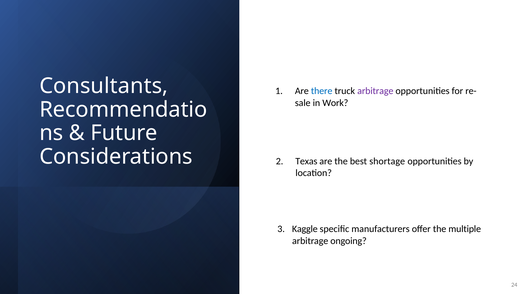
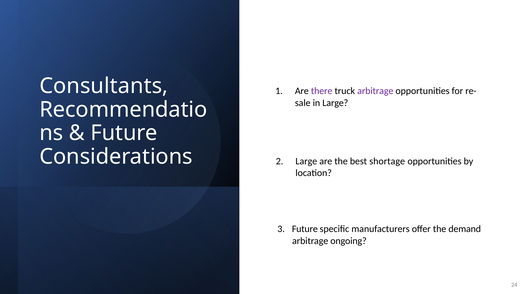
there colour: blue -> purple
in Work: Work -> Large
Texas at (306, 161): Texas -> Large
Kaggle at (305, 229): Kaggle -> Future
multiple: multiple -> demand
